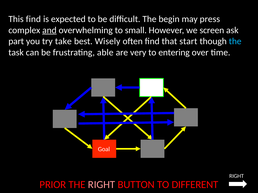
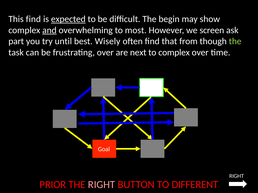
expected underline: none -> present
press: press -> show
small: small -> most
take: take -> until
start: start -> from
the at (235, 41) colour: light blue -> light green
frustrating able: able -> over
very: very -> next
to entering: entering -> complex
